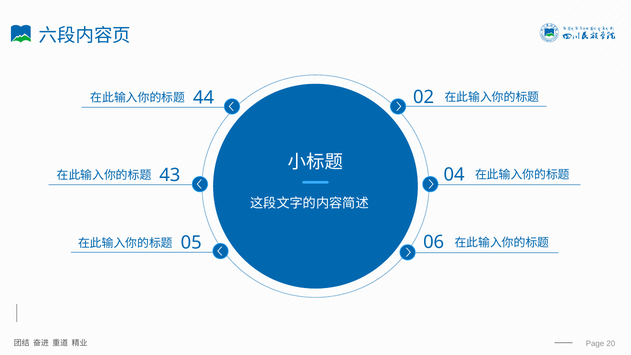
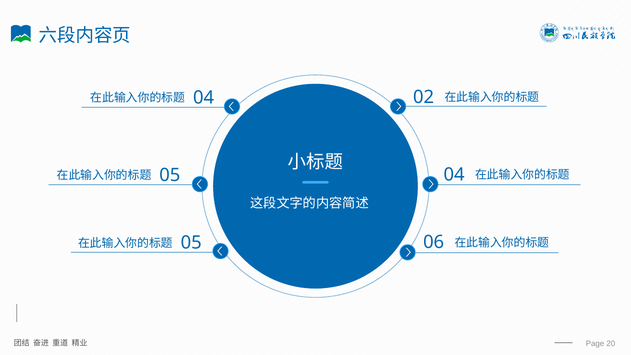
44 at (204, 97): 44 -> 04
43 at (170, 175): 43 -> 05
